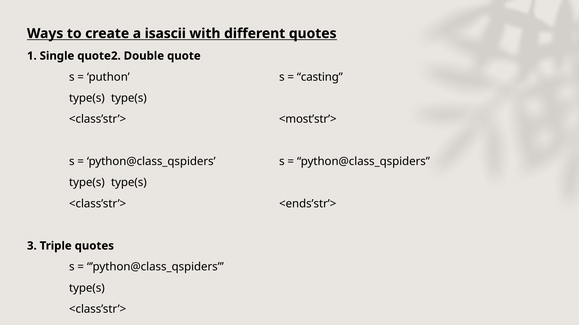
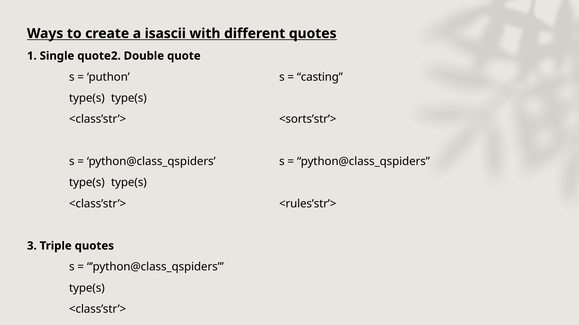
<most’str’>: <most’str’> -> <sorts’str’>
<ends’str’>: <ends’str’> -> <rules’str’>
